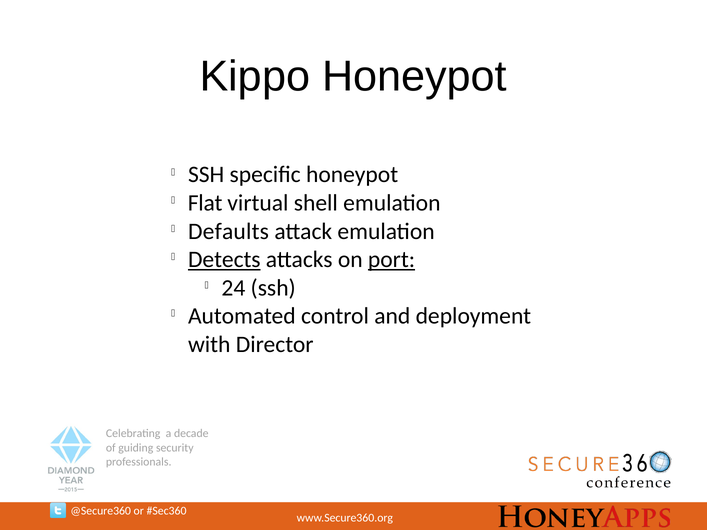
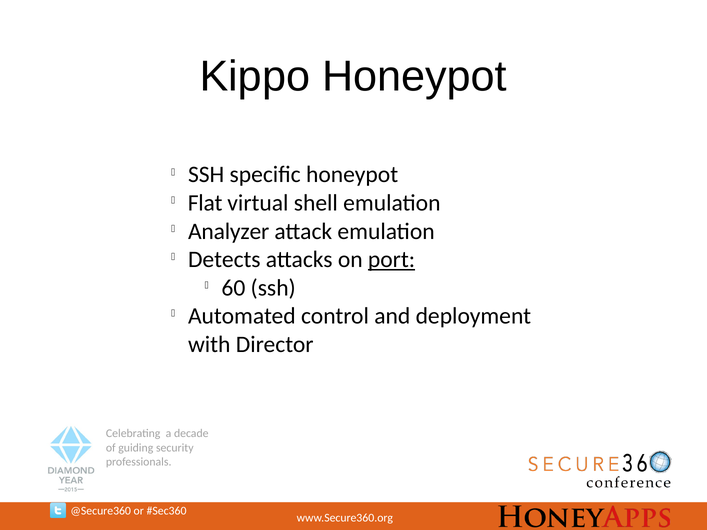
Defaults: Defaults -> Analyzer
Detects underline: present -> none
24: 24 -> 60
